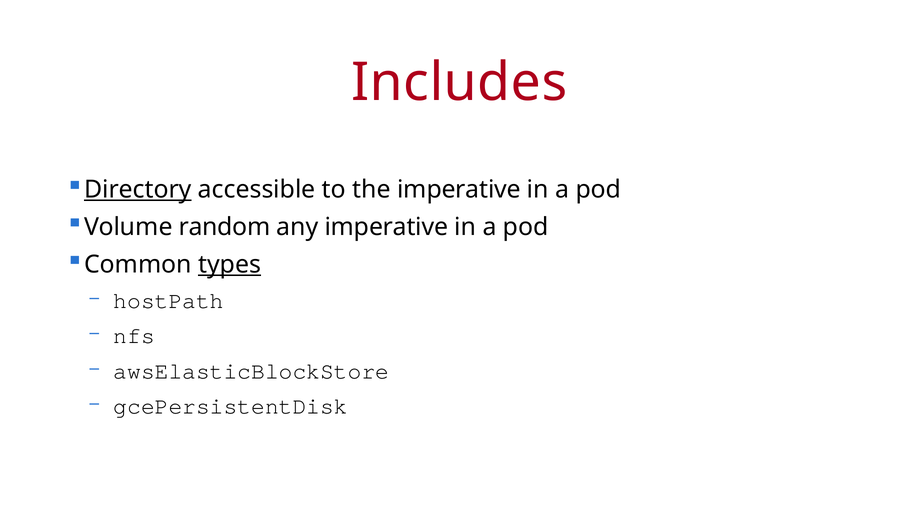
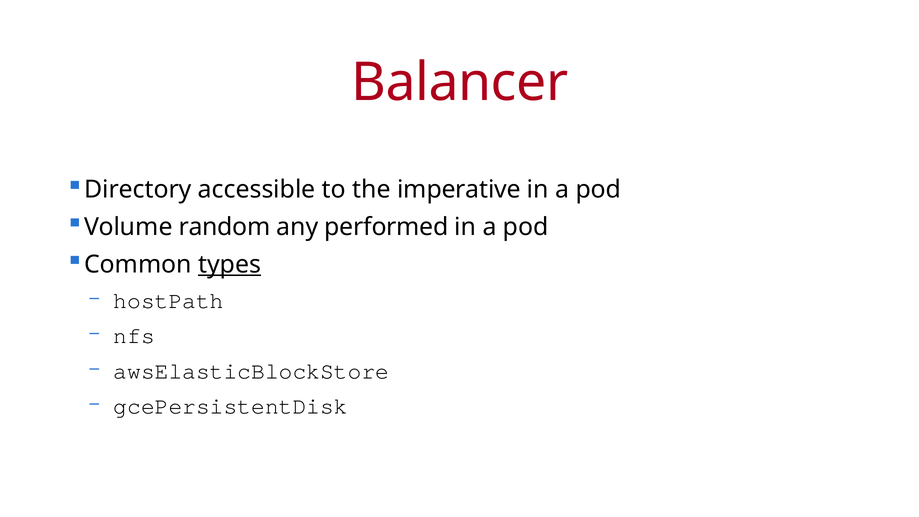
Includes: Includes -> Balancer
Directory underline: present -> none
any imperative: imperative -> performed
